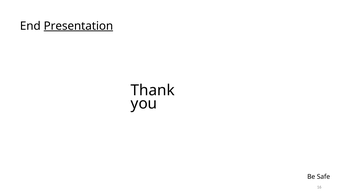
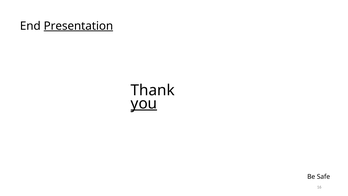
you underline: none -> present
